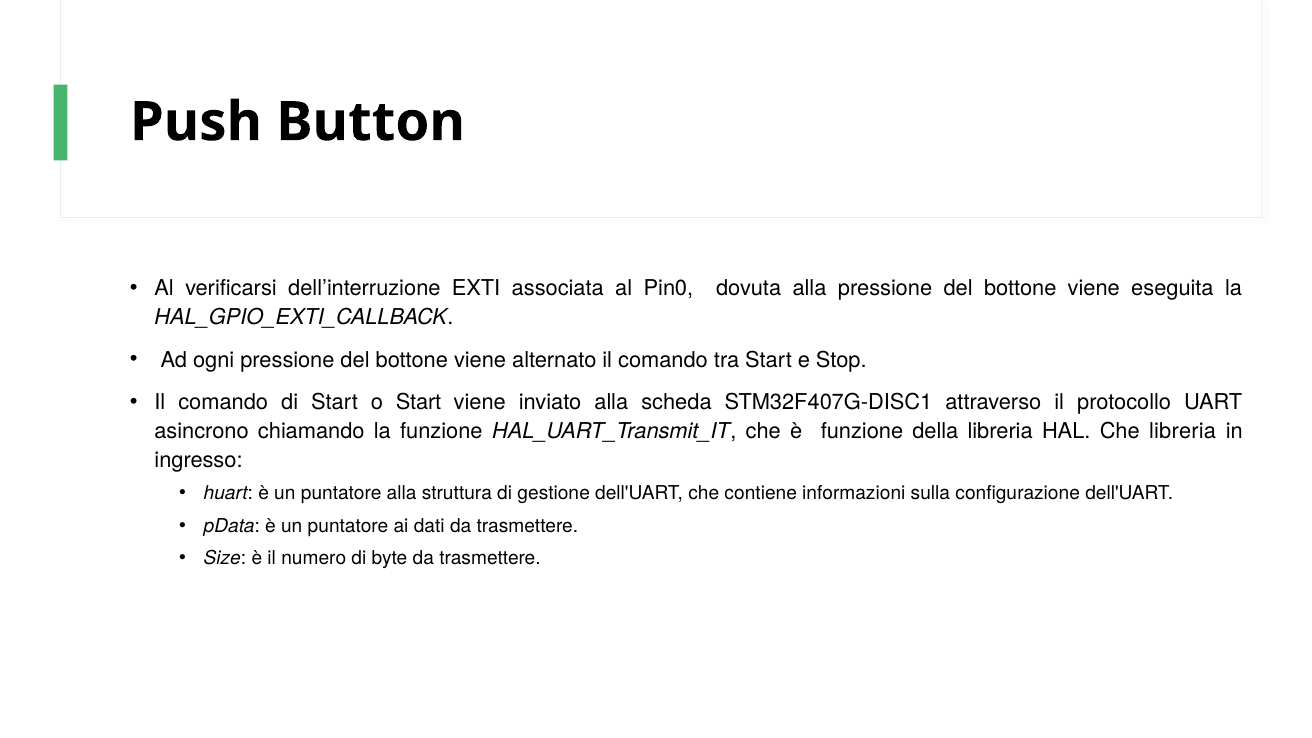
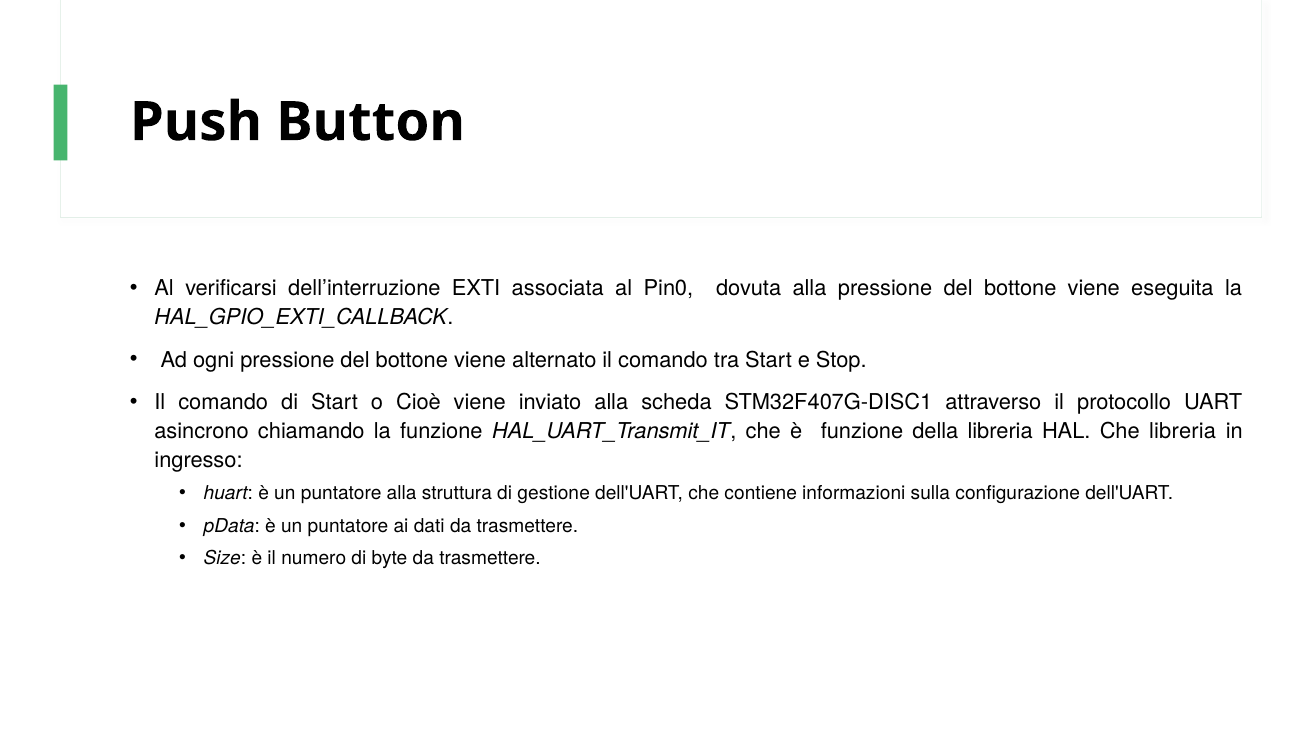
o Start: Start -> Cioè
